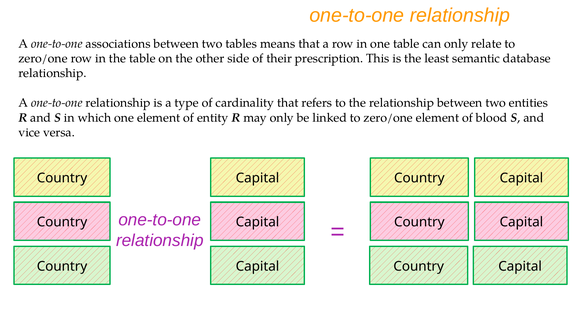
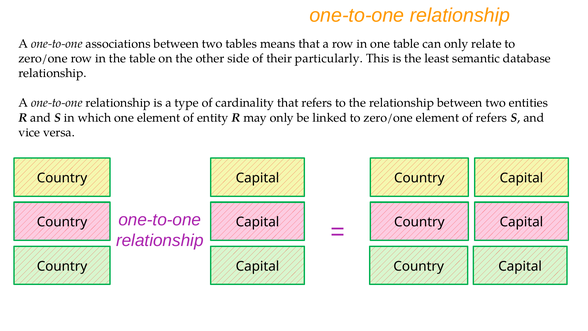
prescription: prescription -> particularly
of blood: blood -> refers
